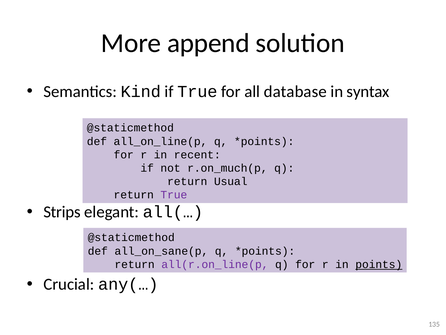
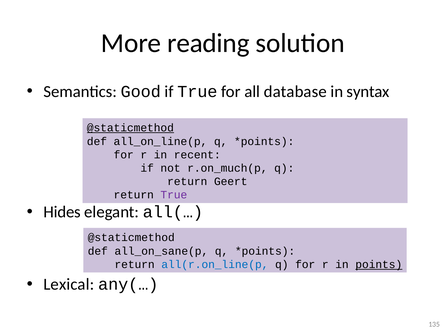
append: append -> reading
Kind: Kind -> Good
@staticmethod at (130, 128) underline: none -> present
Usual: Usual -> Geert
Strips: Strips -> Hides
all(r.on_line(p colour: purple -> blue
Crucial: Crucial -> Lexical
